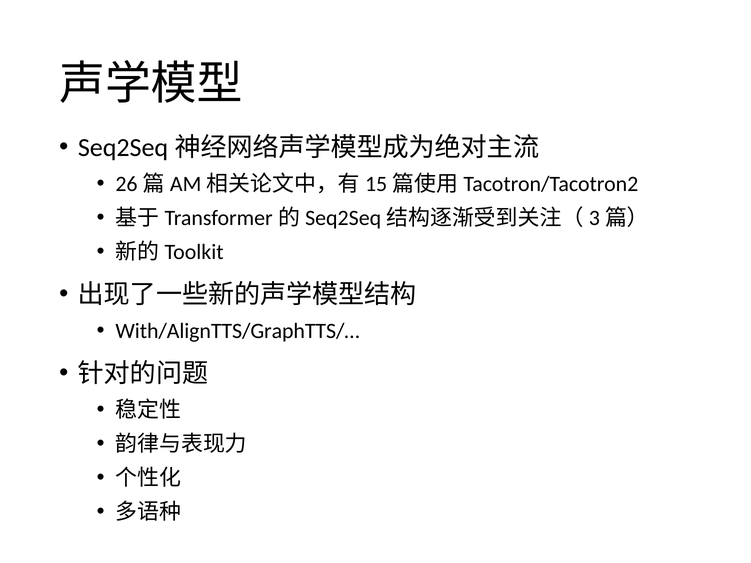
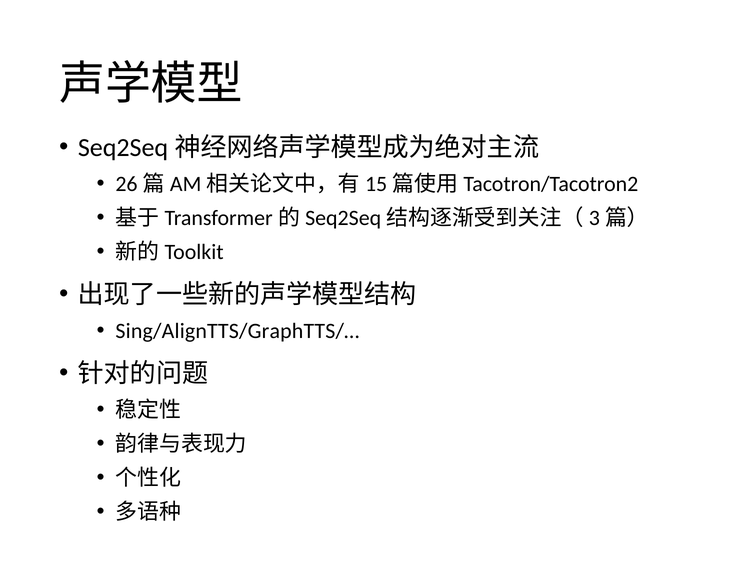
With/AlignTTS/GraphTTS/…: With/AlignTTS/GraphTTS/… -> Sing/AlignTTS/GraphTTS/…
